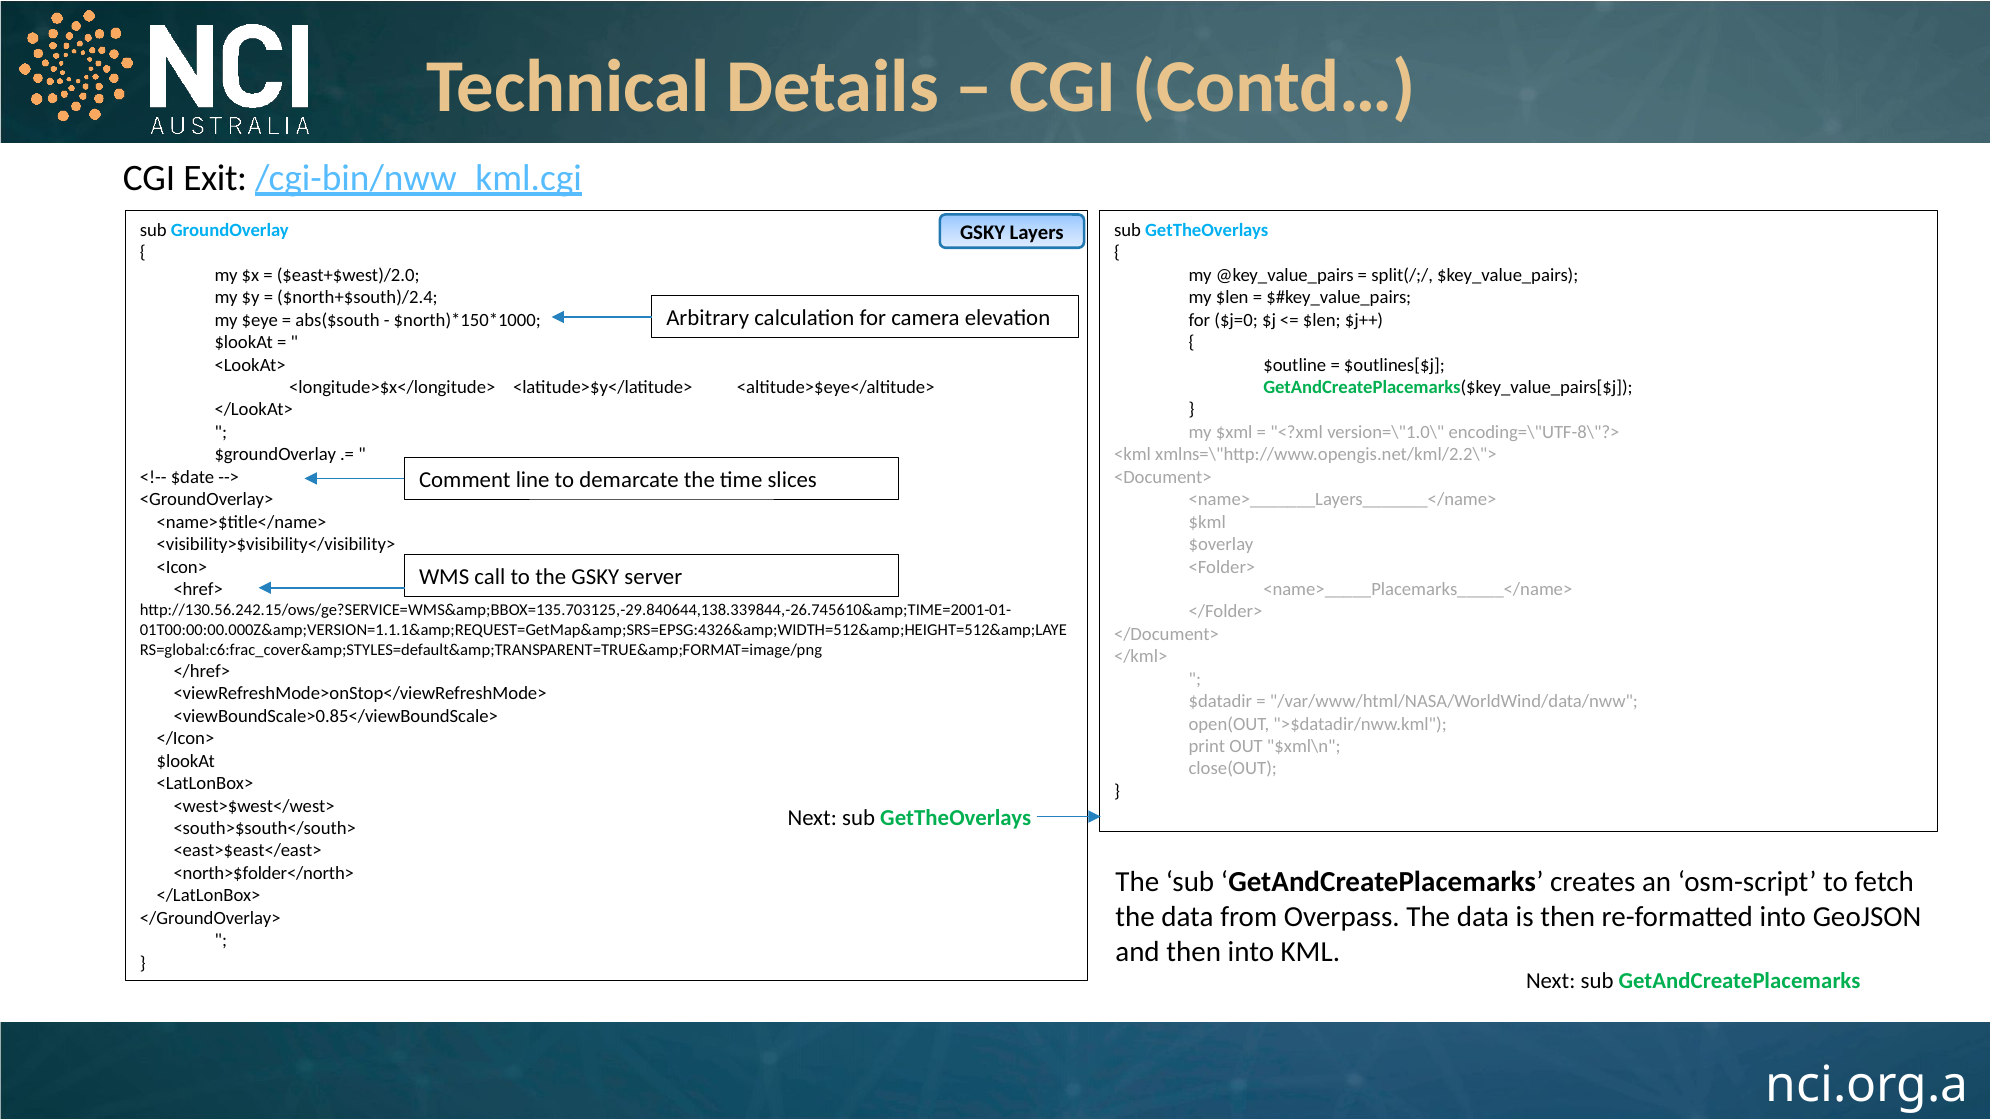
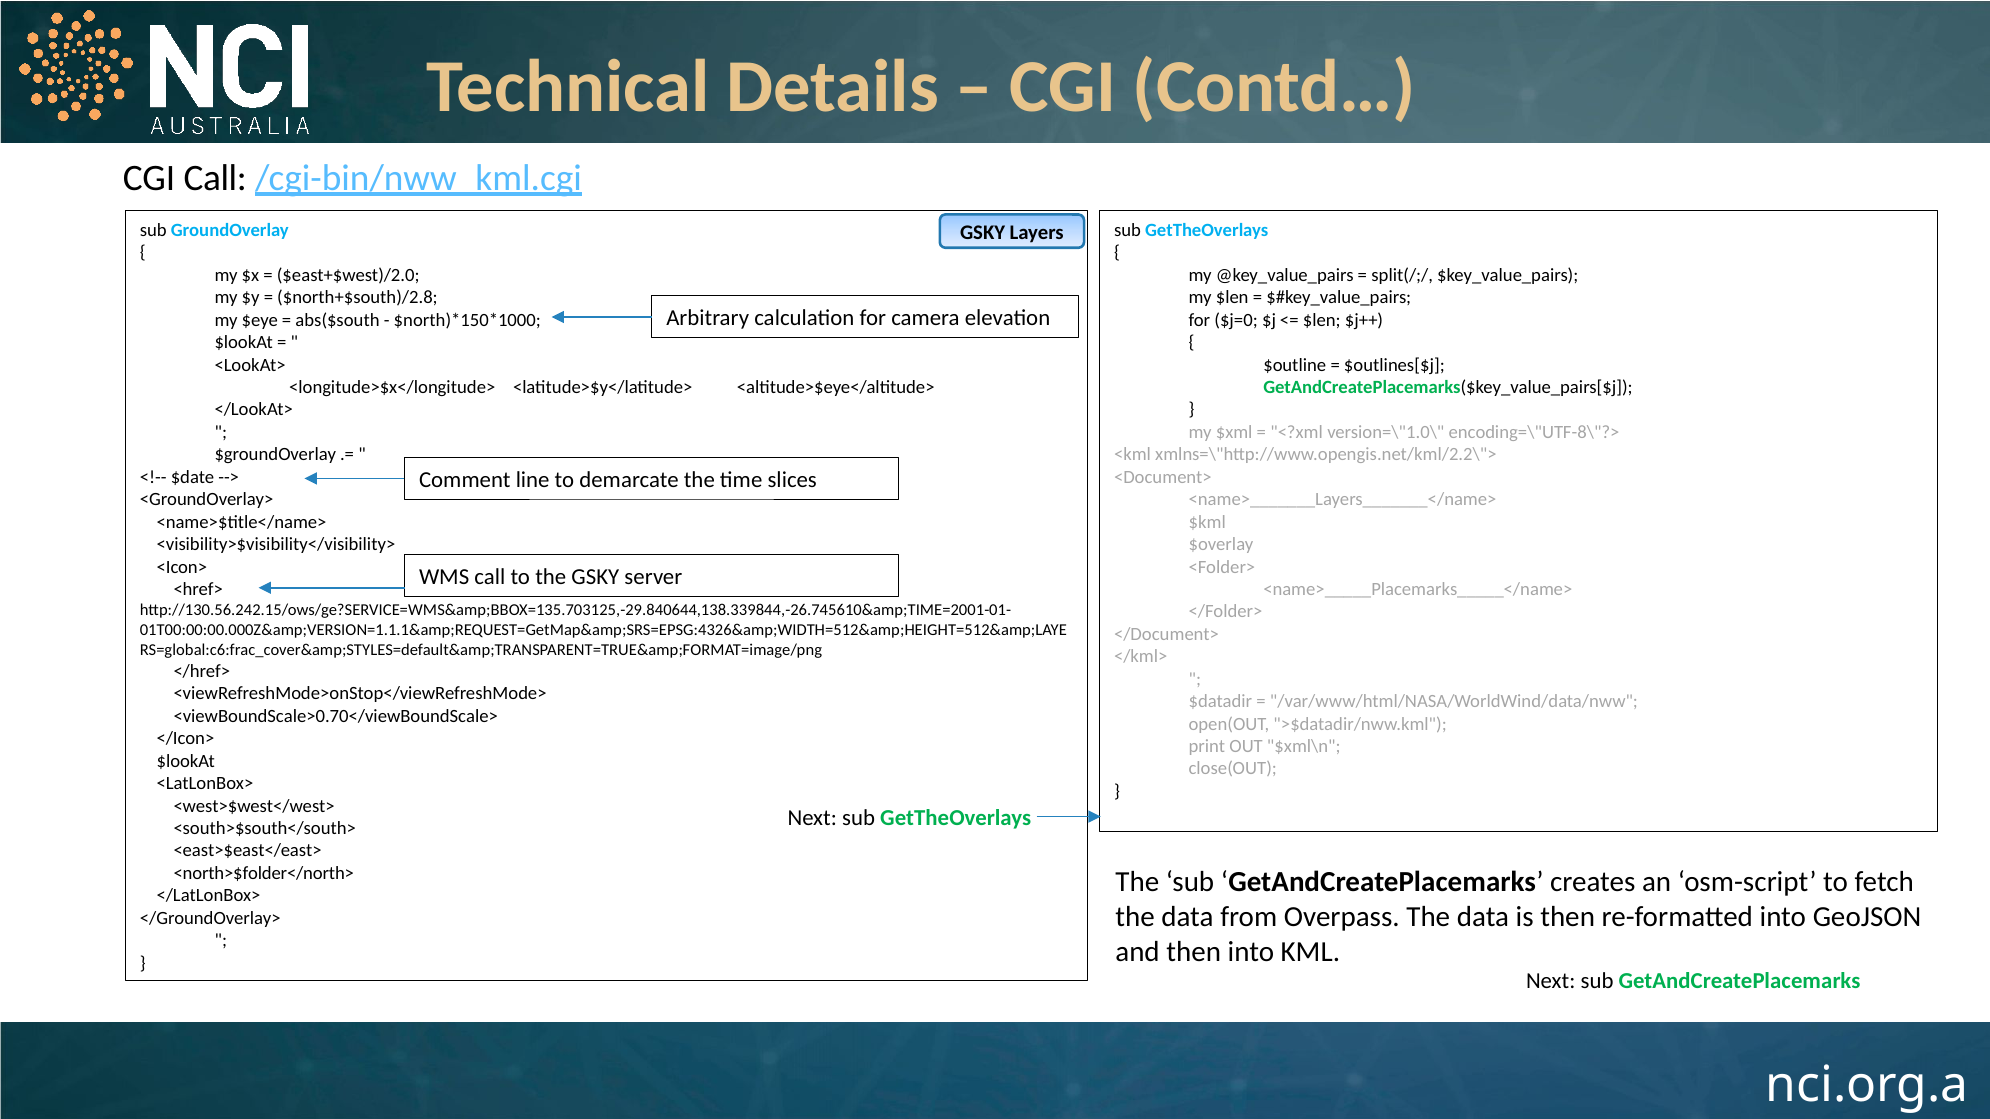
CGI Exit: Exit -> Call
$north+$south)/2.4: $north+$south)/2.4 -> $north+$south)/2.8
<viewBoundScale>0.85</viewBoundScale>: <viewBoundScale>0.85</viewBoundScale> -> <viewBoundScale>0.70</viewBoundScale>
